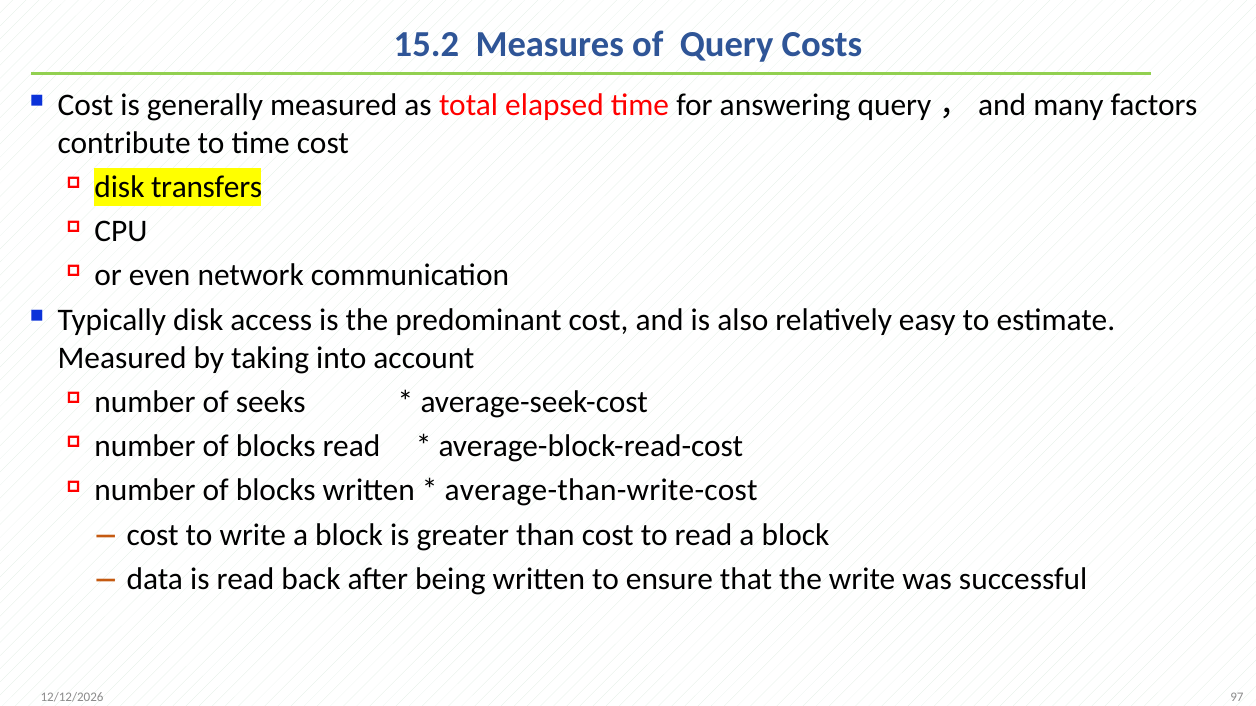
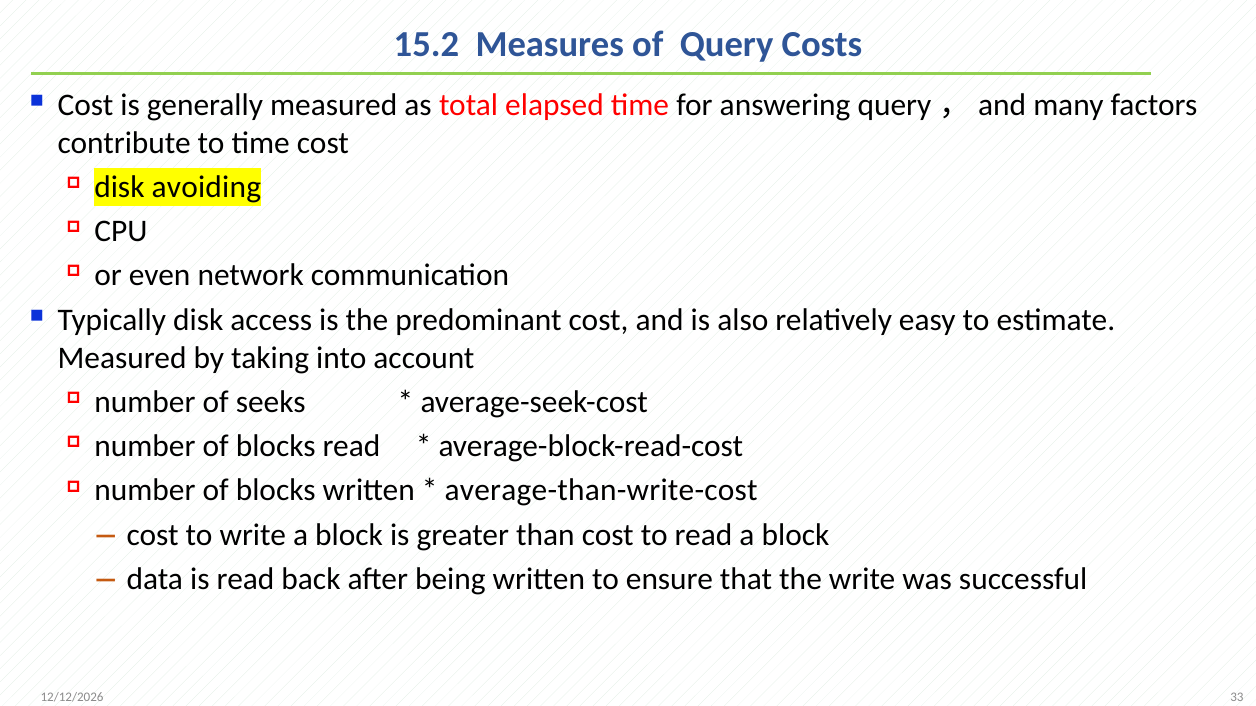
transfers: transfers -> avoiding
97: 97 -> 33
